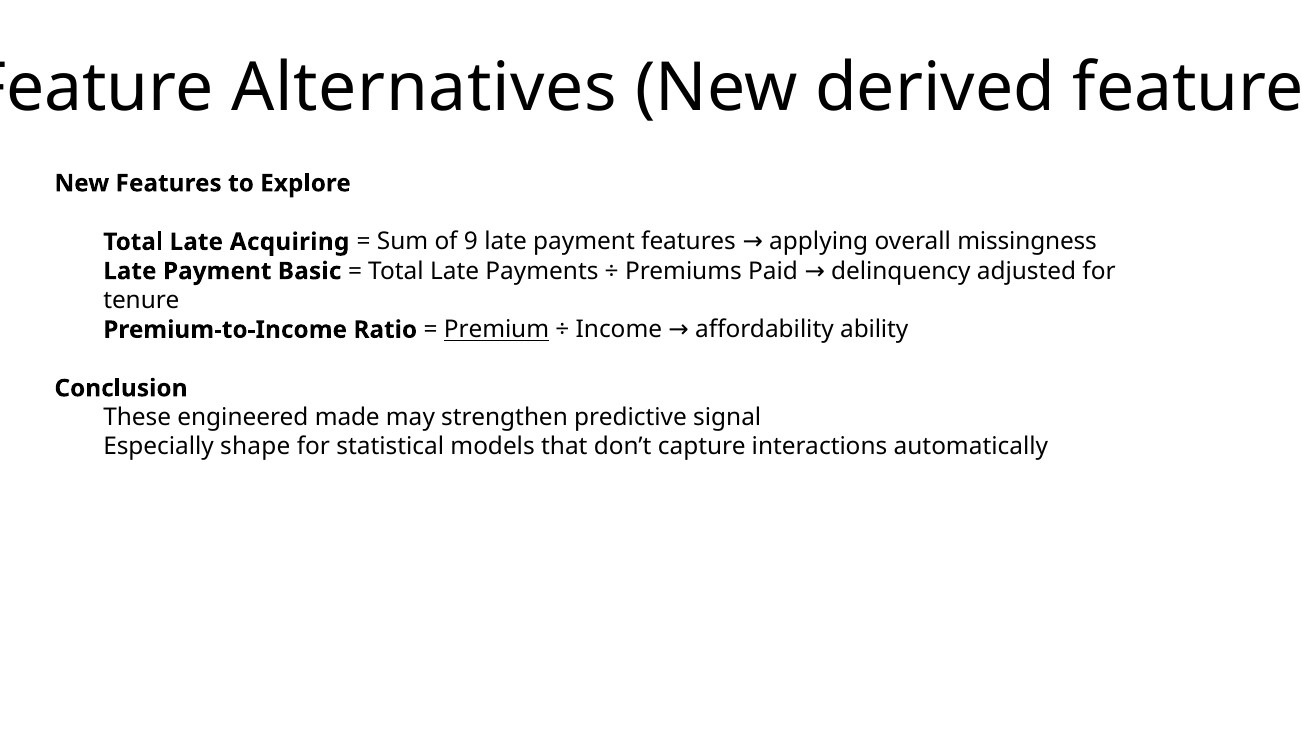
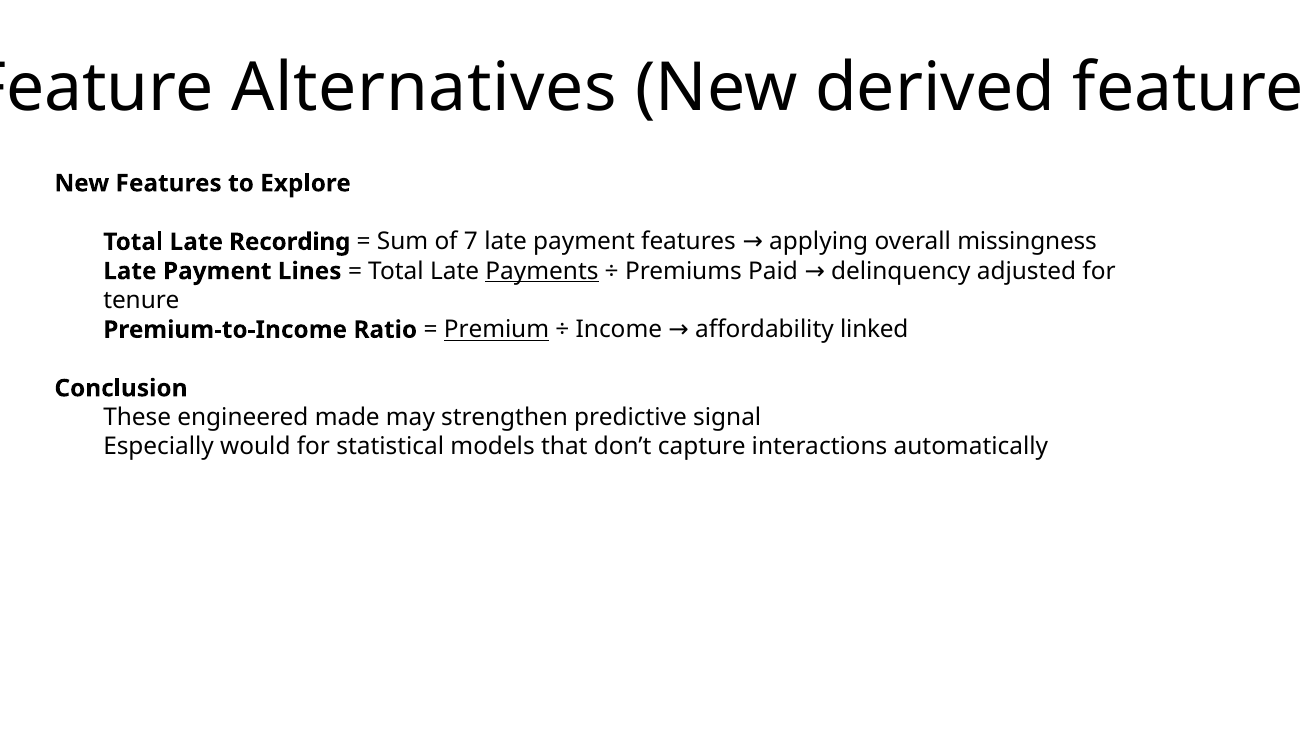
Acquiring: Acquiring -> Recording
9: 9 -> 7
Basic: Basic -> Lines
Payments underline: none -> present
ability: ability -> linked
shape: shape -> would
